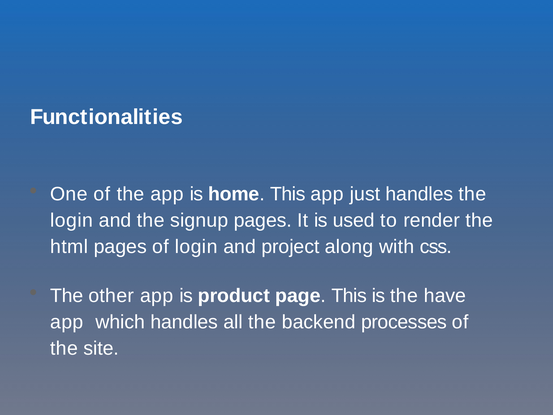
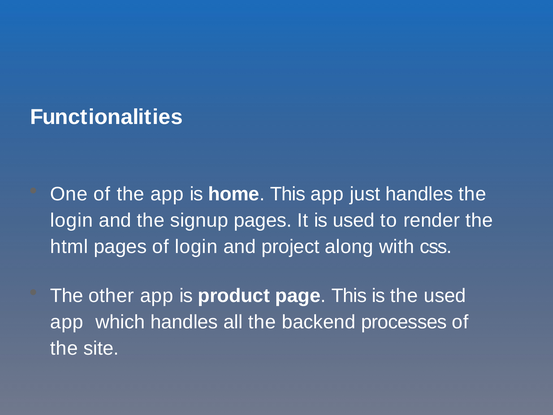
the have: have -> used
